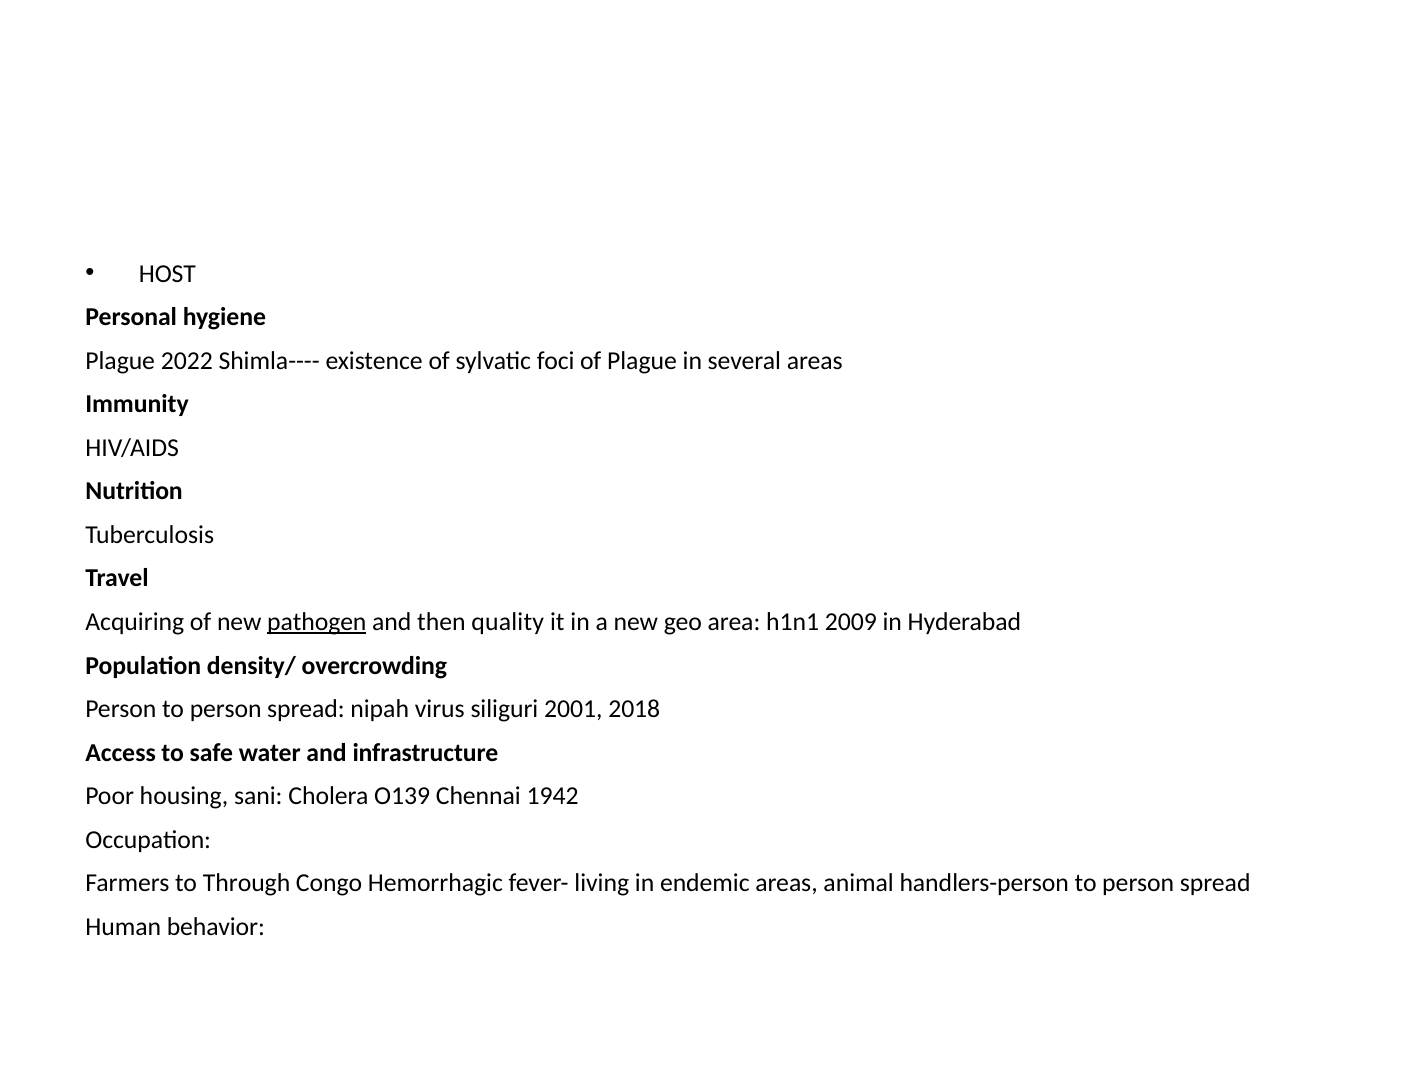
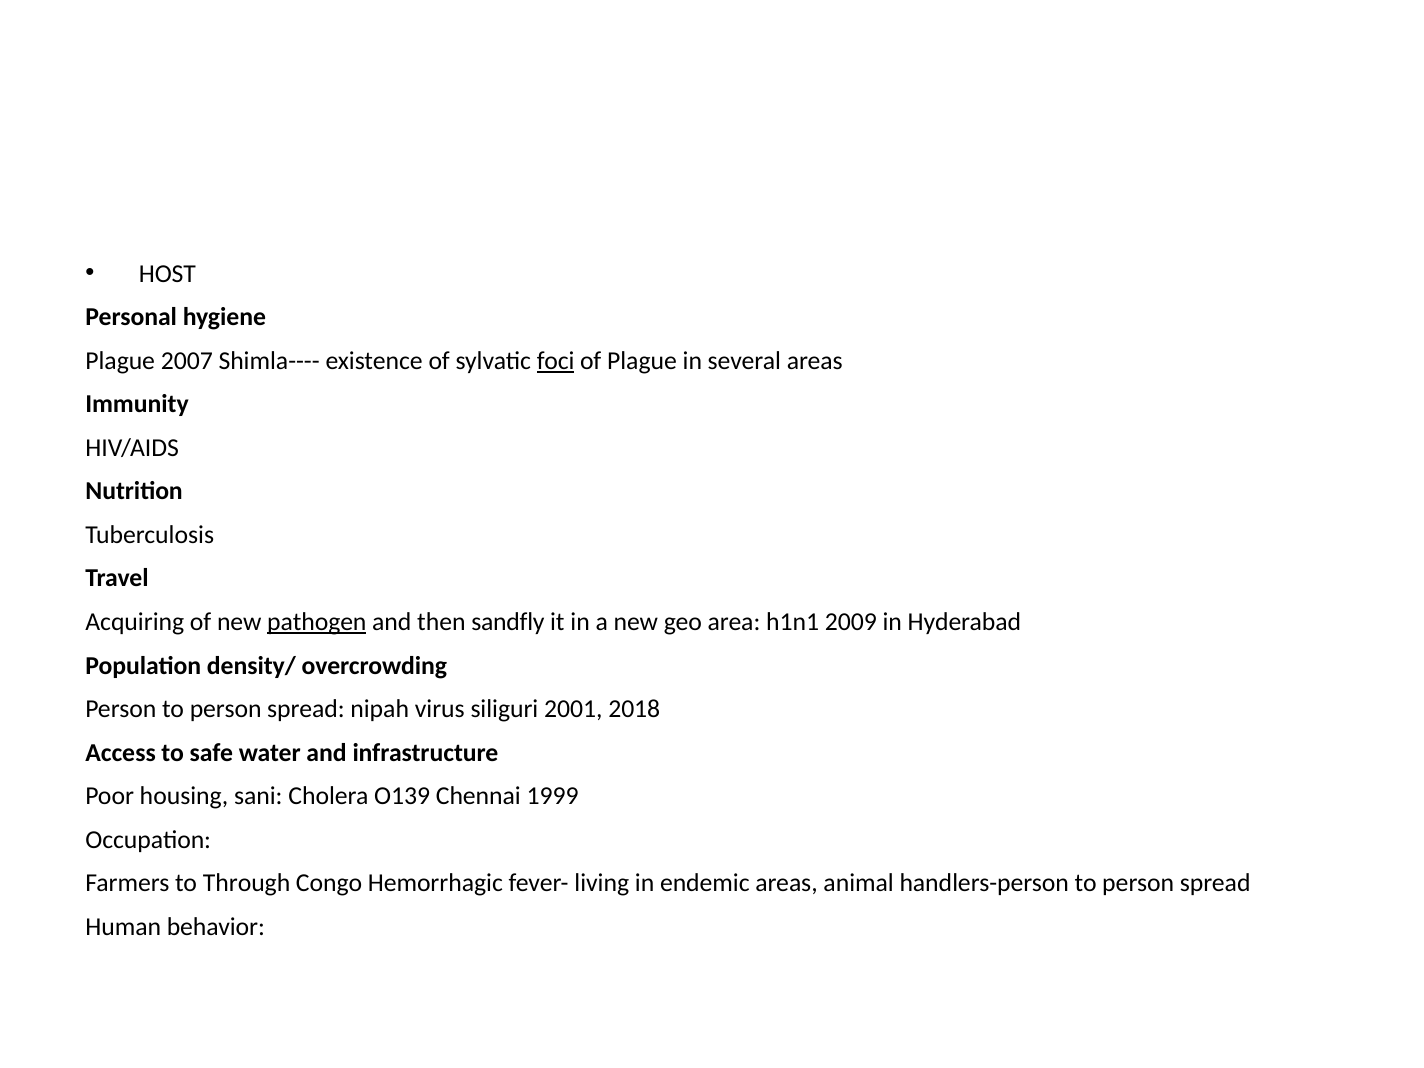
2022: 2022 -> 2007
foci underline: none -> present
quality: quality -> sandfly
1942: 1942 -> 1999
